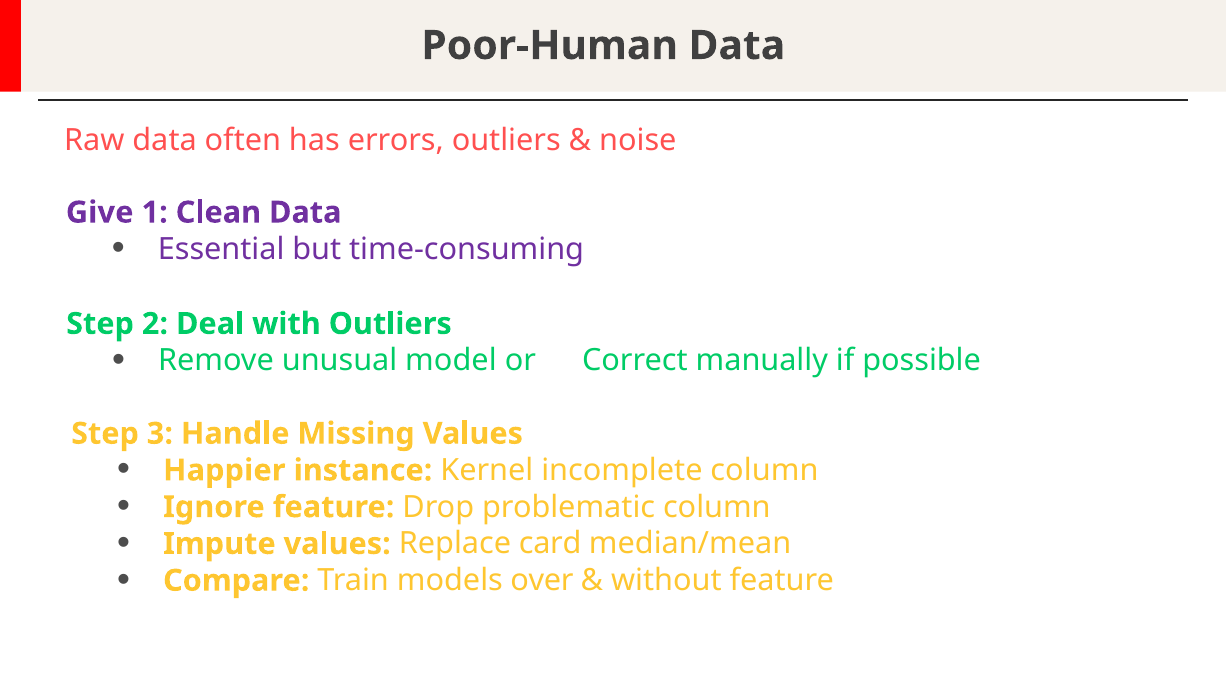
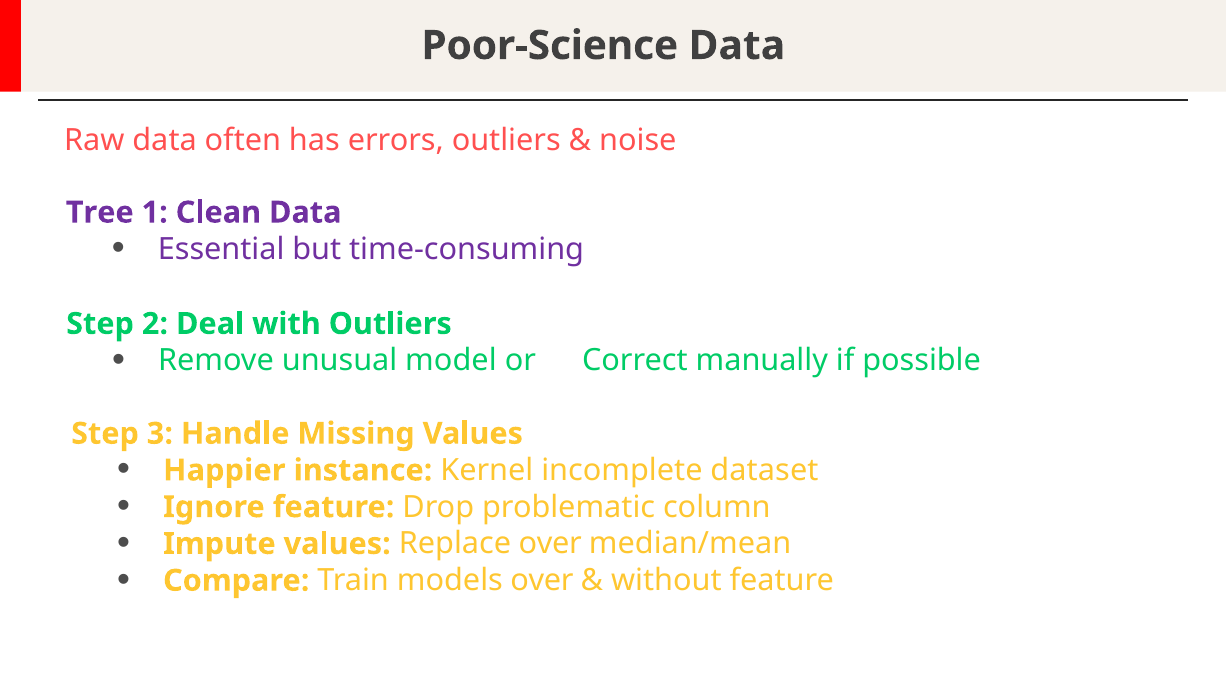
Poor-Human: Poor-Human -> Poor-Science
Give: Give -> Tree
incomplete column: column -> dataset
Replace card: card -> over
